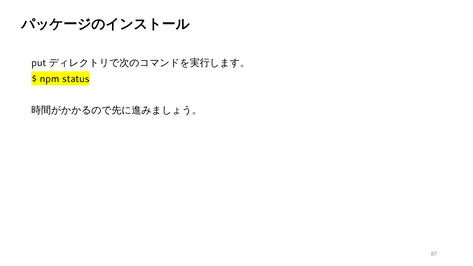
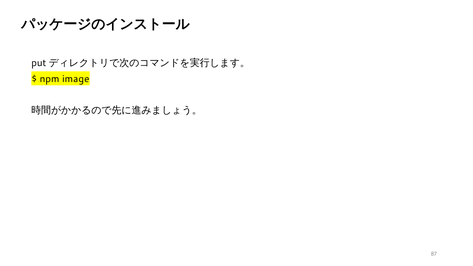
status: status -> image
